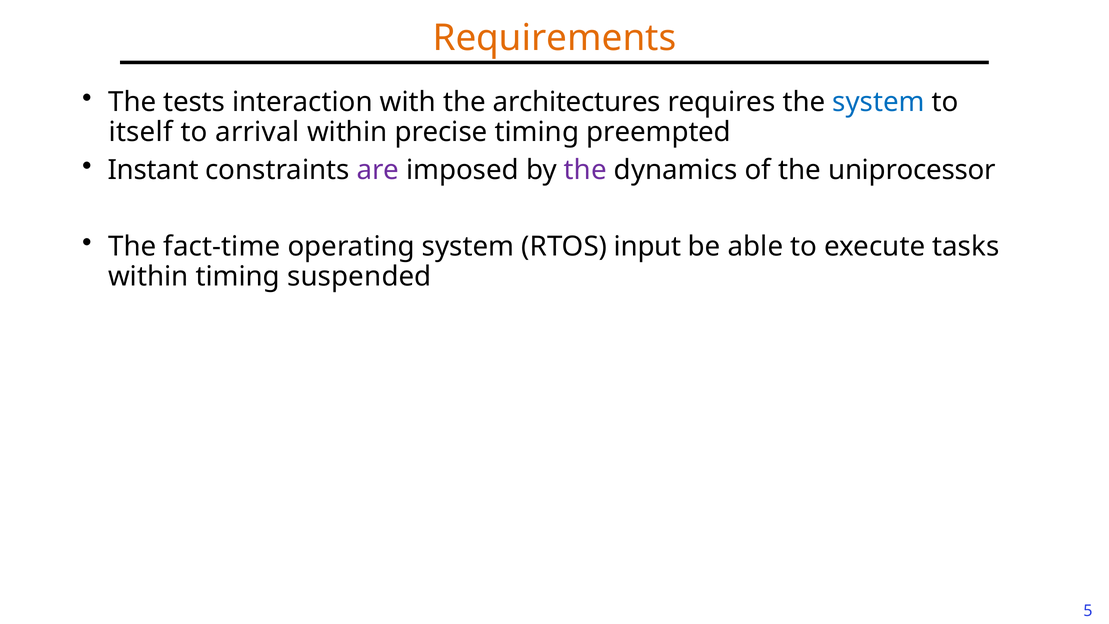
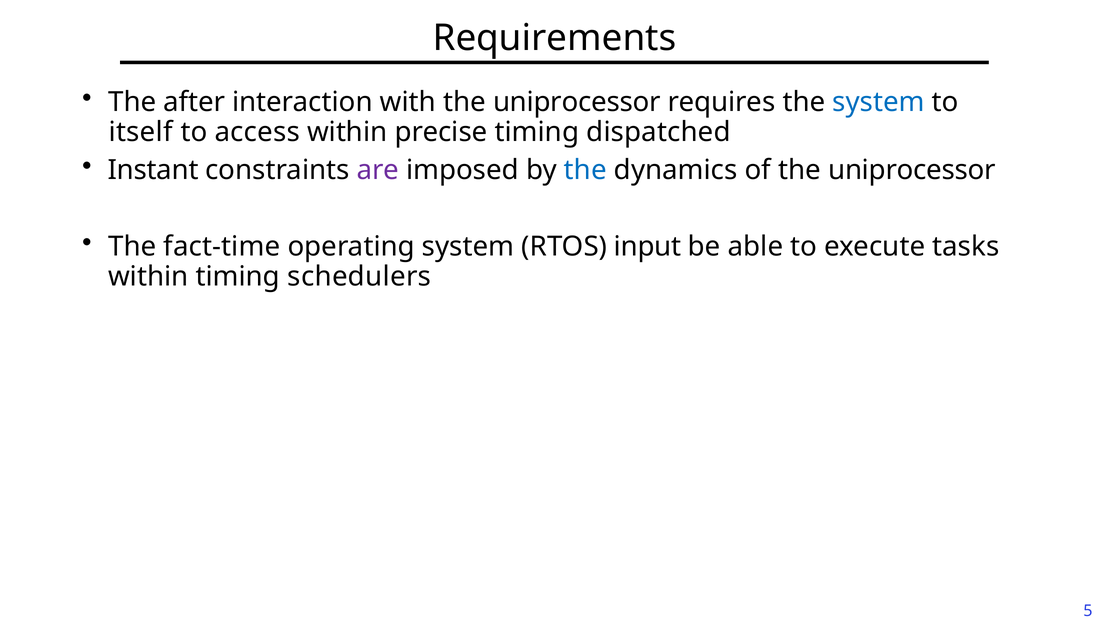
Requirements colour: orange -> black
tests: tests -> after
with the architectures: architectures -> uniprocessor
arrival: arrival -> access
preempted: preempted -> dispatched
the at (585, 170) colour: purple -> blue
suspended: suspended -> schedulers
